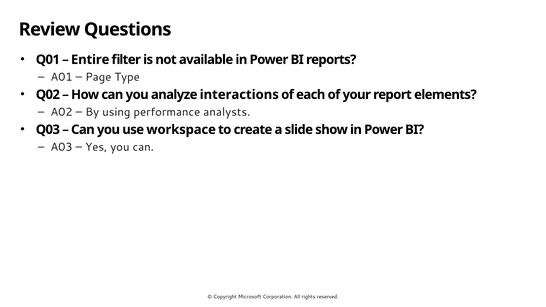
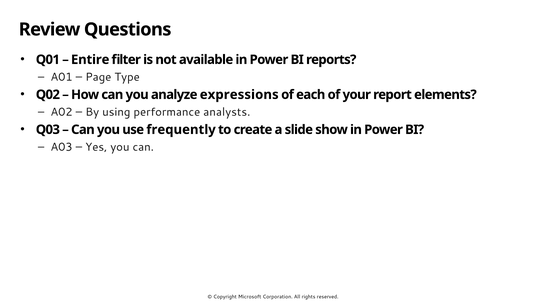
interactions: interactions -> expressions
workspace: workspace -> frequently
